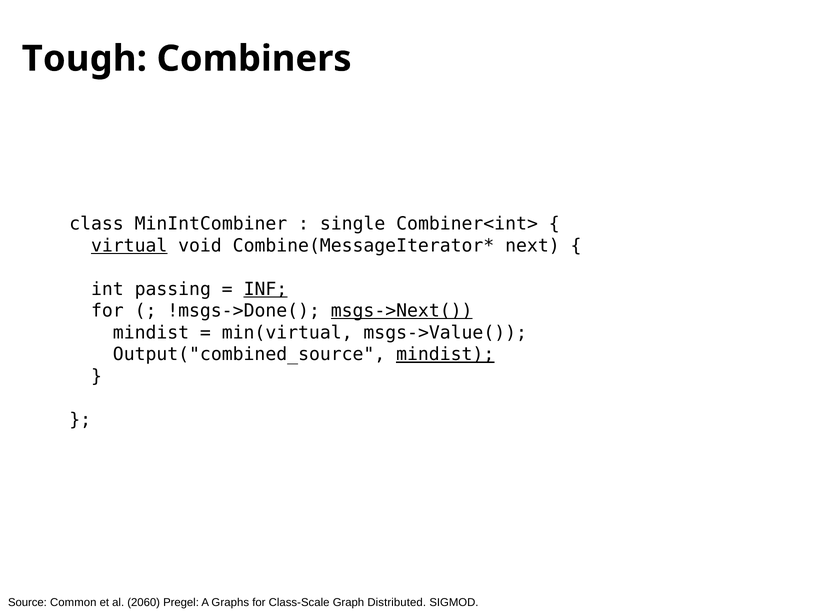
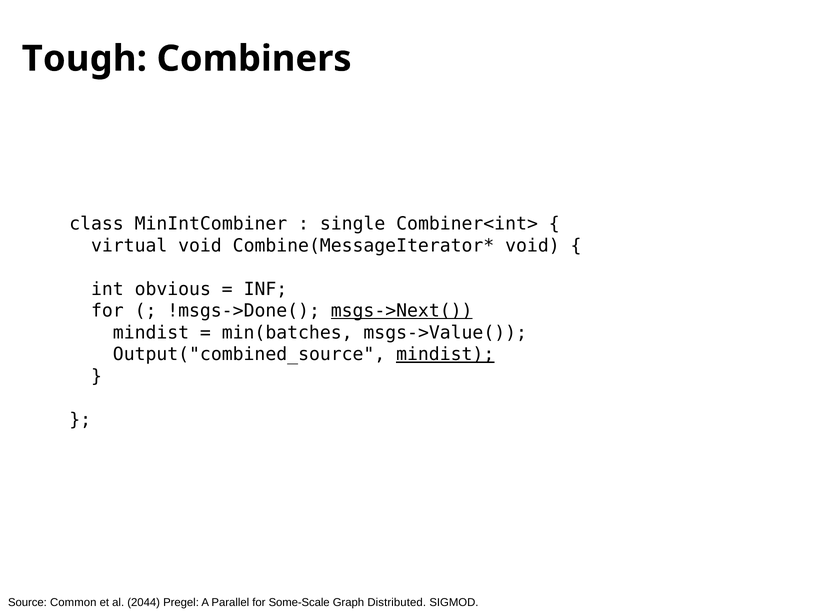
virtual underline: present -> none
next at (532, 245): next -> void
passing: passing -> obvious
INF underline: present -> none
min(virtual: min(virtual -> min(batches
2060: 2060 -> 2044
Graphs: Graphs -> Parallel
Class-Scale: Class-Scale -> Some-Scale
